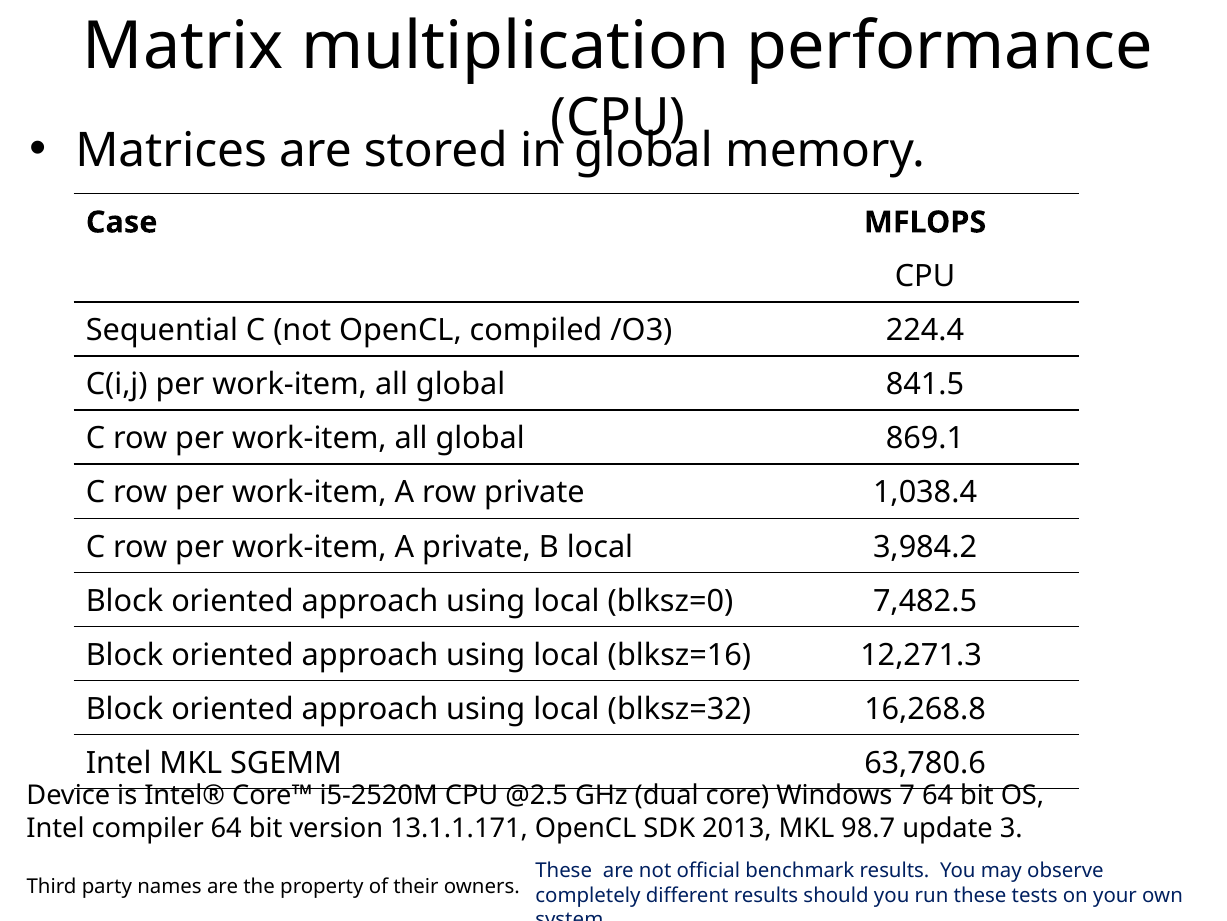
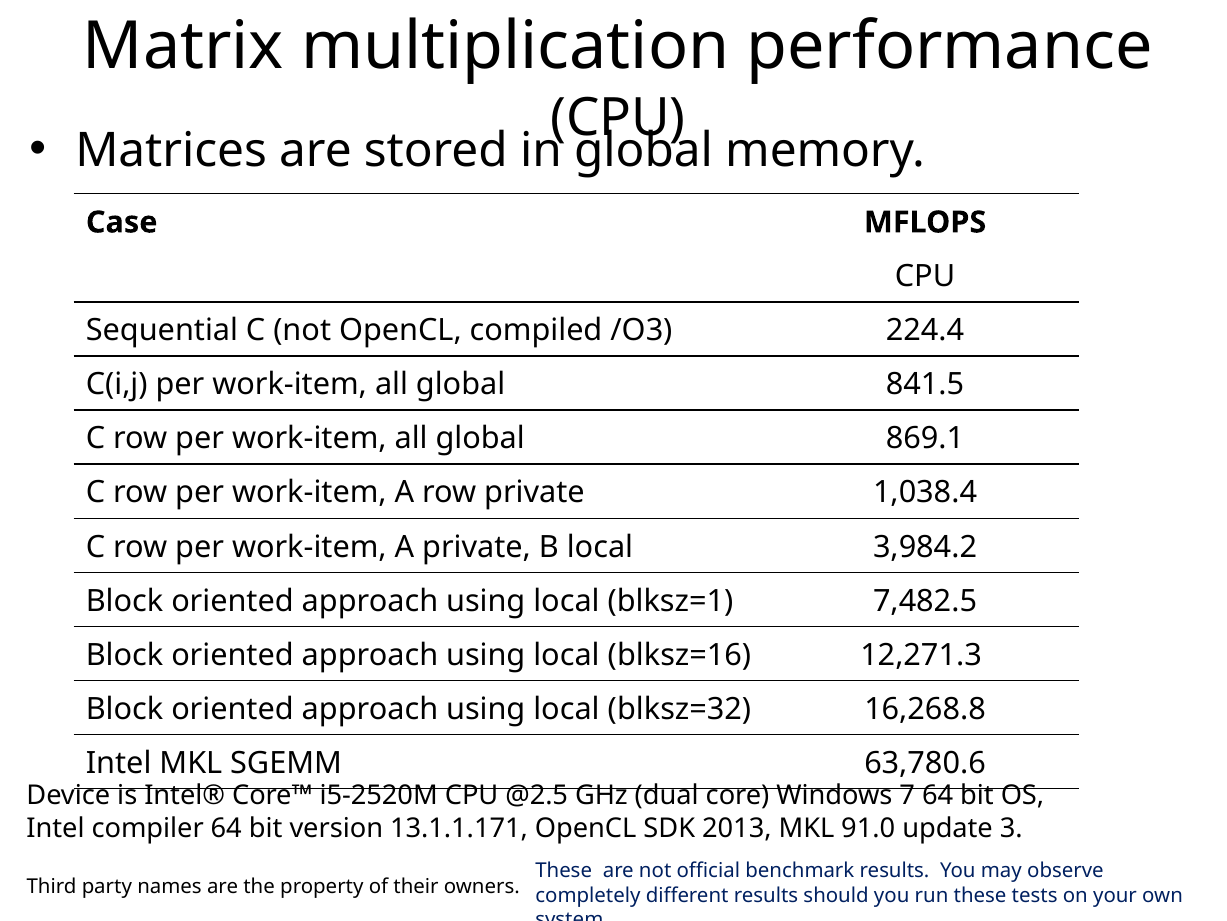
blksz=0: blksz=0 -> blksz=1
98.7: 98.7 -> 91.0
